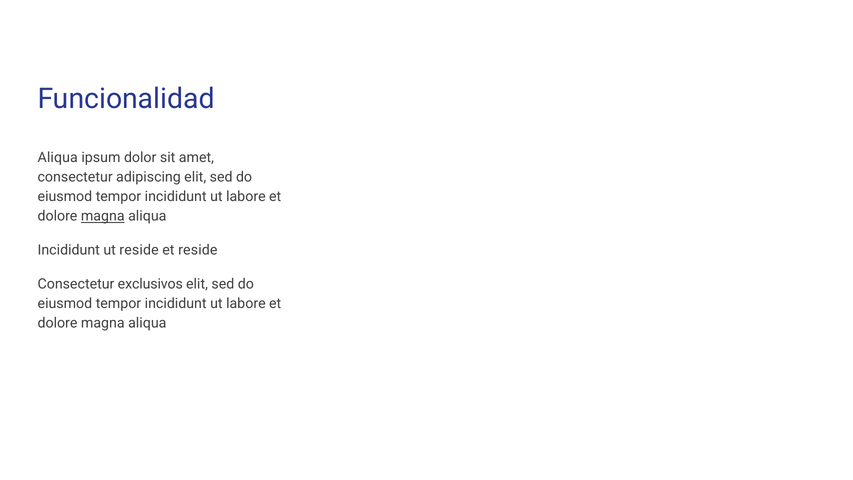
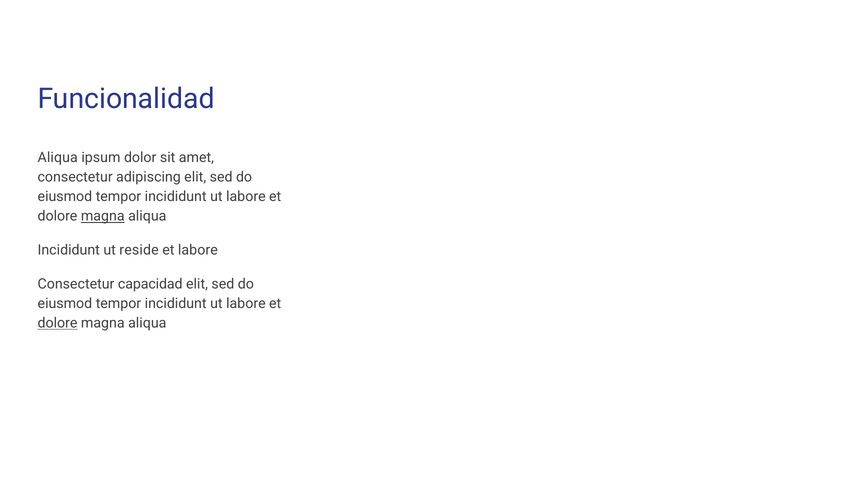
et reside: reside -> labore
exclusivos: exclusivos -> capacidad
dolore at (58, 323) underline: none -> present
